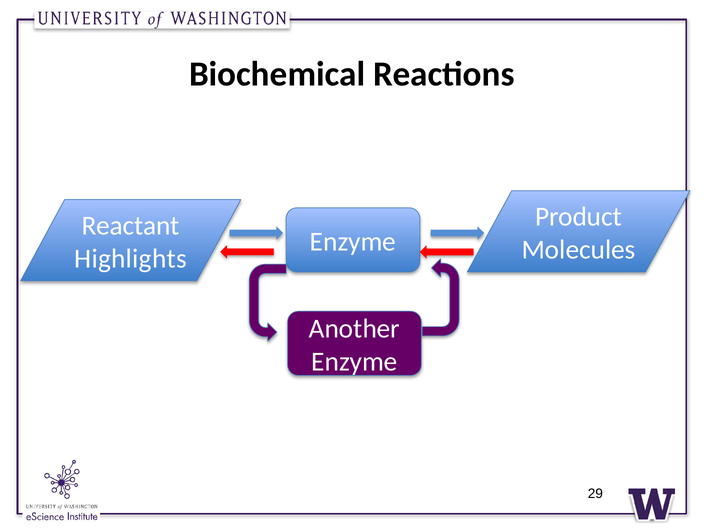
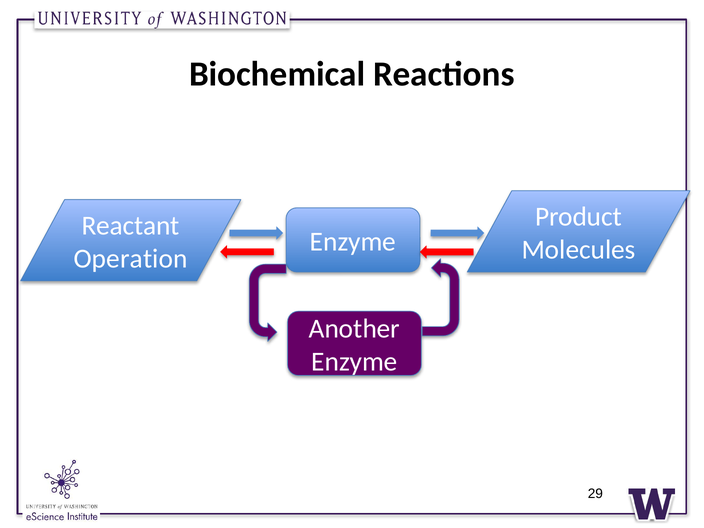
Highlights: Highlights -> Operation
